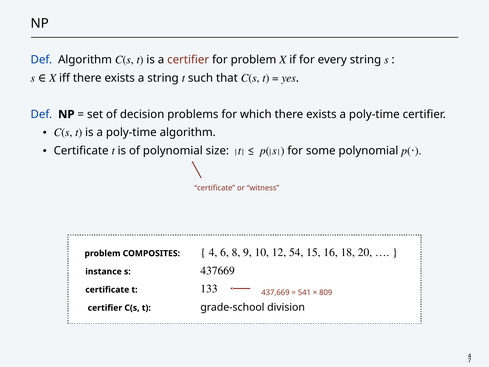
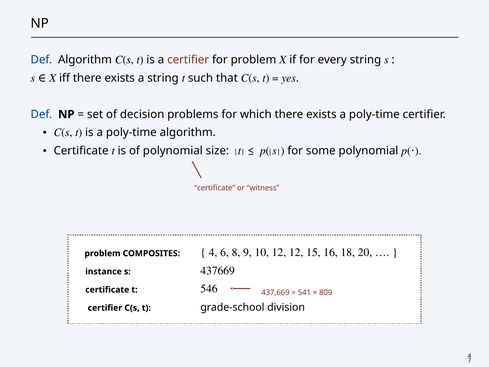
12 54: 54 -> 12
133: 133 -> 546
